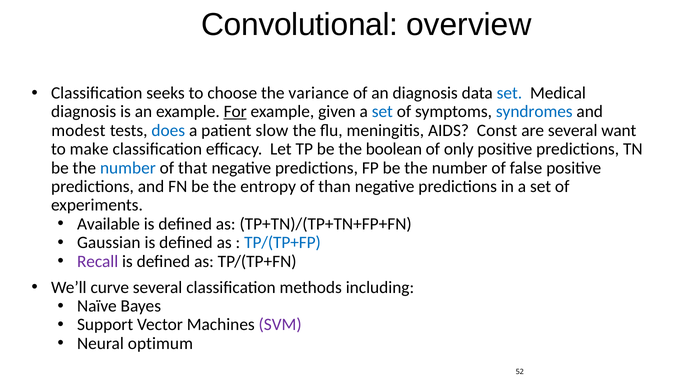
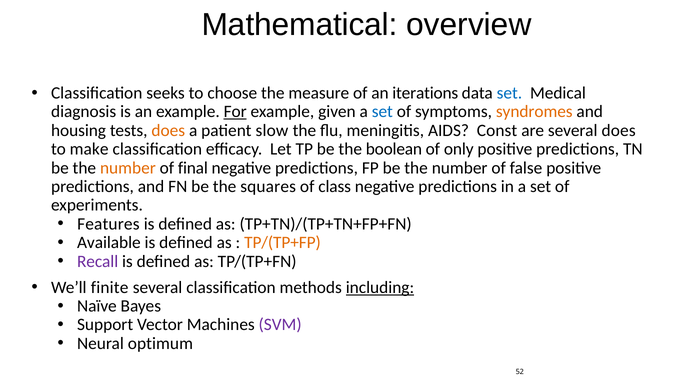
Convolutional: Convolutional -> Mathematical
variance: variance -> measure
an diagnosis: diagnosis -> iterations
syndromes colour: blue -> orange
modest: modest -> housing
does at (168, 130) colour: blue -> orange
several want: want -> does
number at (128, 168) colour: blue -> orange
that: that -> final
entropy: entropy -> squares
than: than -> class
Available: Available -> Features
Gaussian: Gaussian -> Available
TP/(TP+FP colour: blue -> orange
curve: curve -> finite
including underline: none -> present
